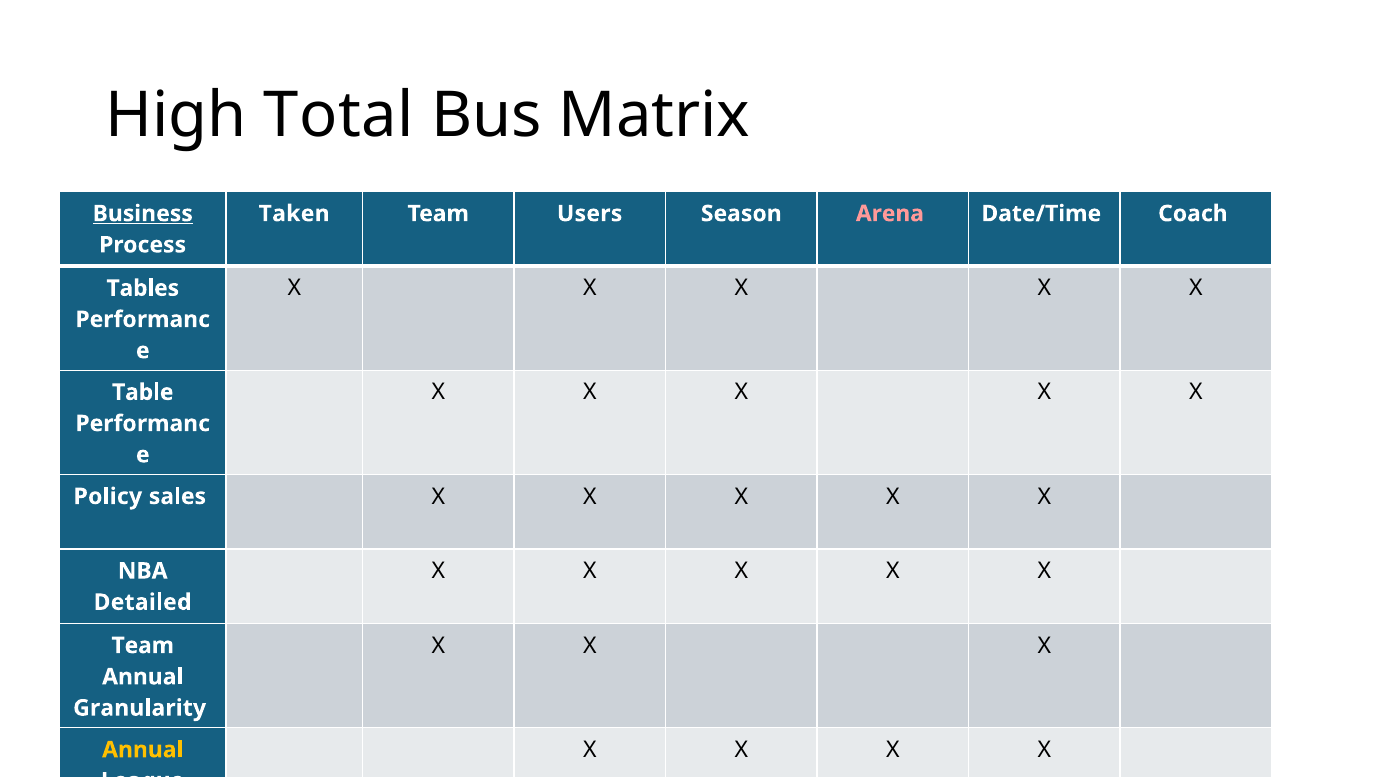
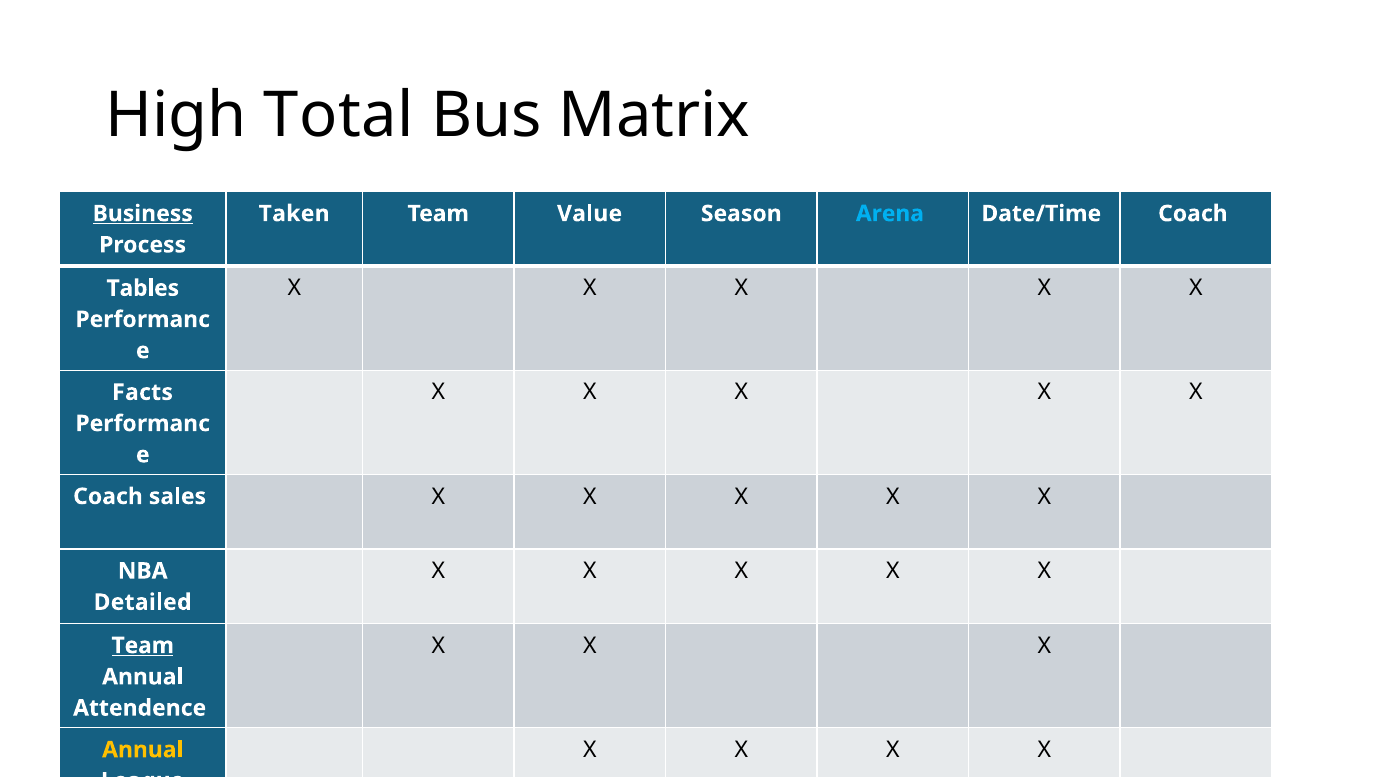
Users: Users -> Value
Arena colour: pink -> light blue
Table: Table -> Facts
Policy at (108, 497): Policy -> Coach
Team at (143, 646) underline: none -> present
Granularity: Granularity -> Attendence
